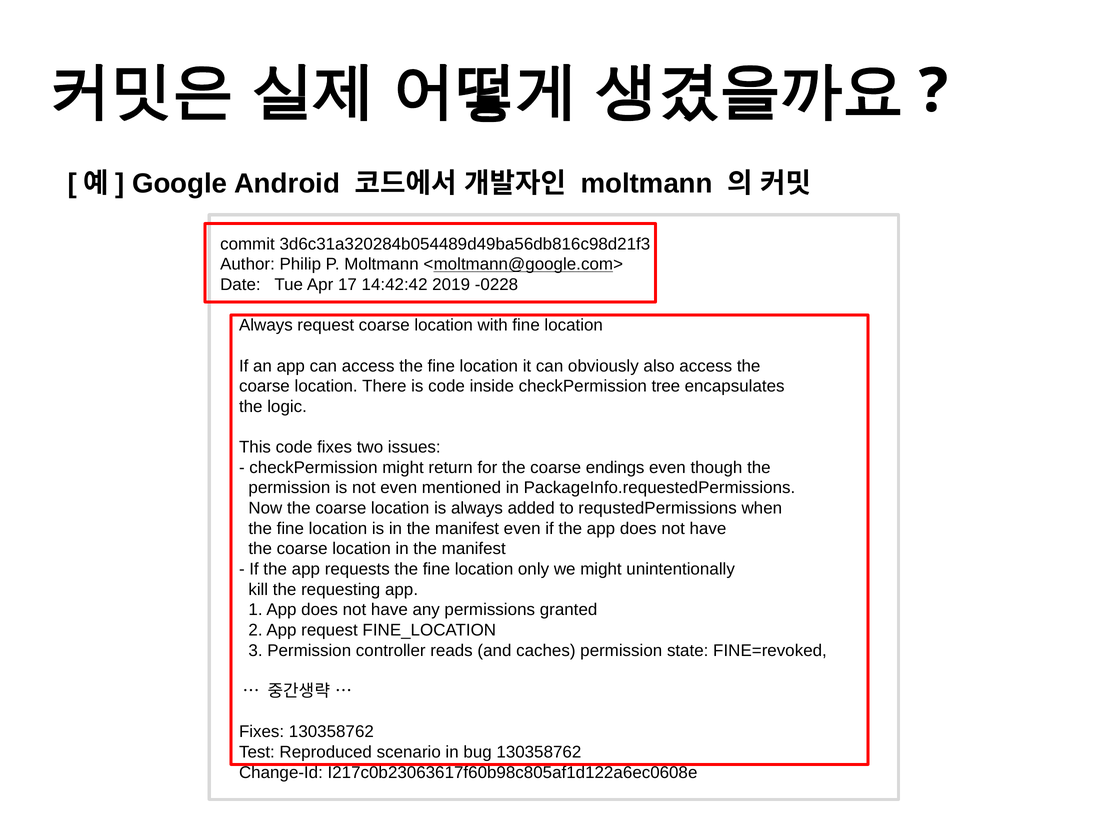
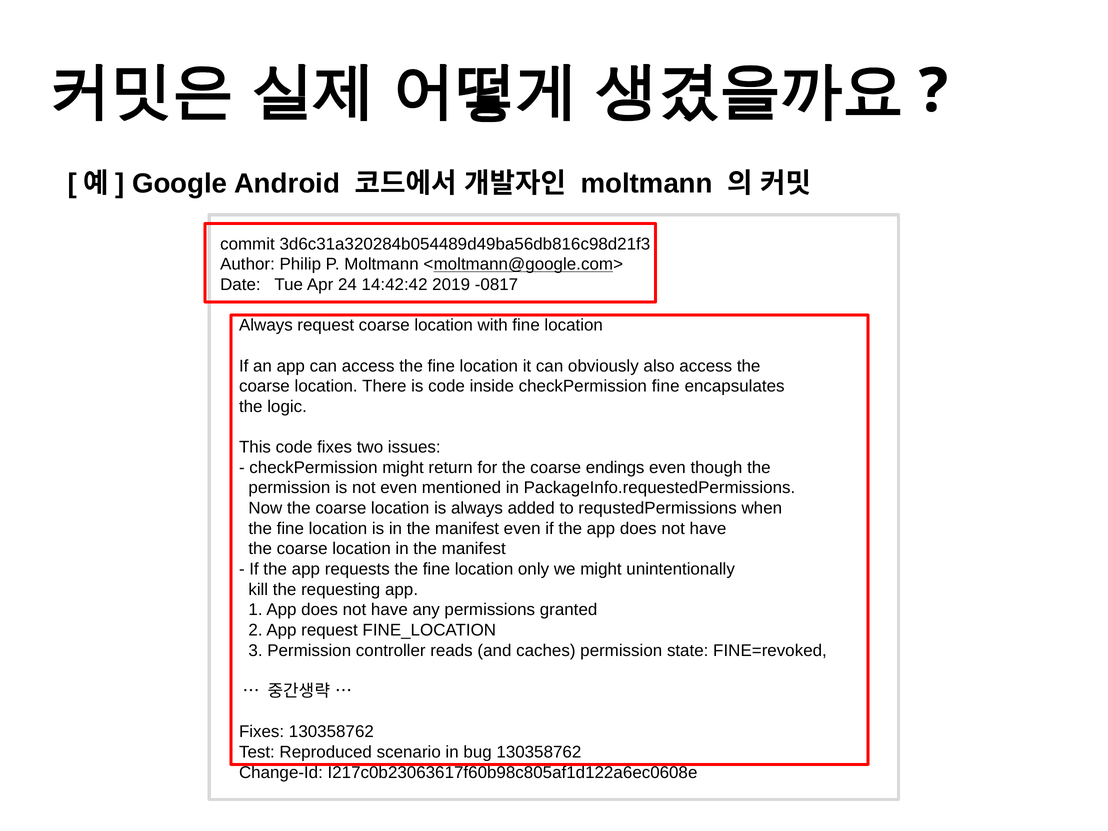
17: 17 -> 24
-0228: -0228 -> -0817
checkPermission tree: tree -> fine
